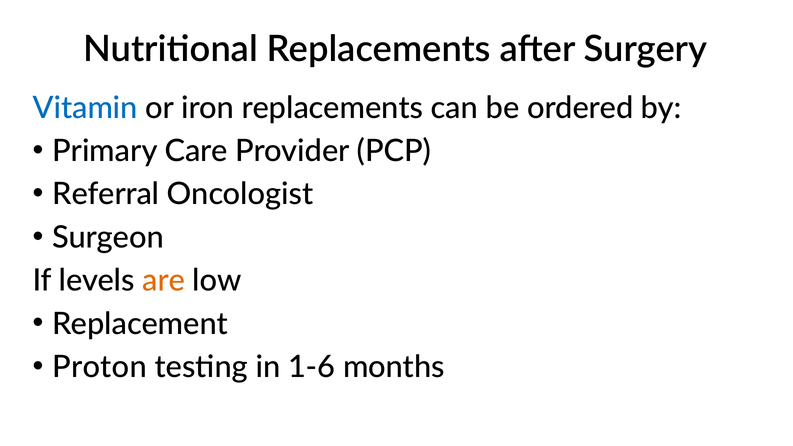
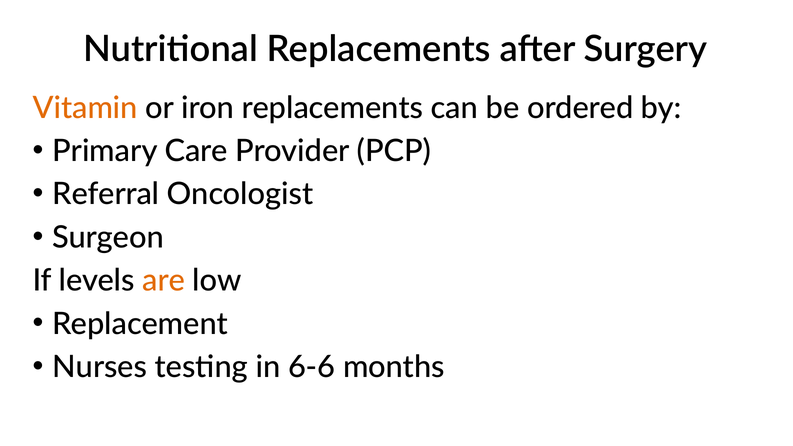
Vitamin colour: blue -> orange
Proton: Proton -> Nurses
1-6: 1-6 -> 6-6
